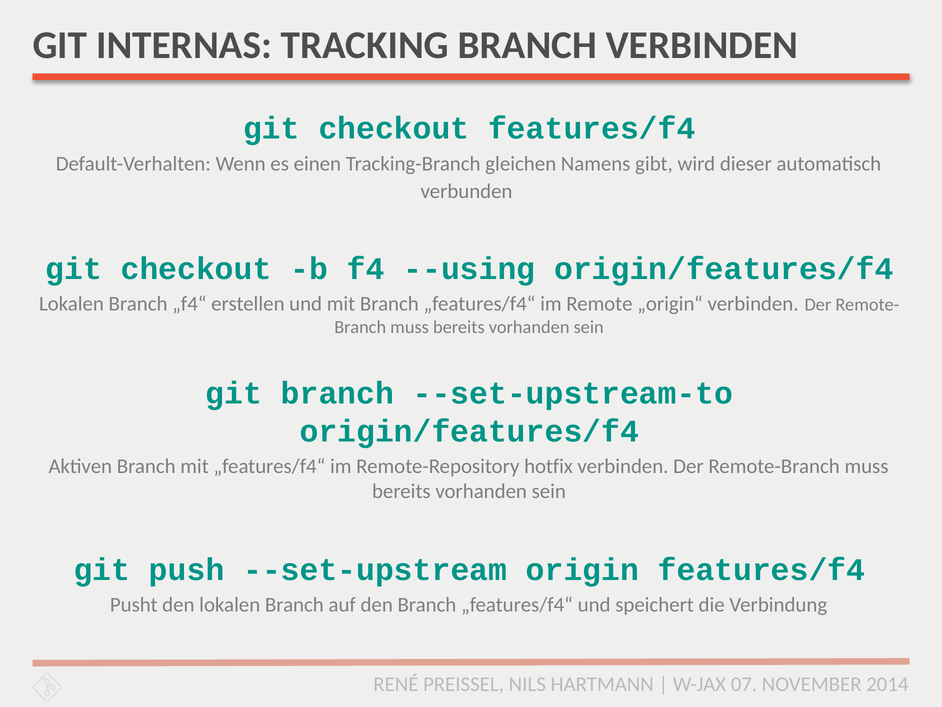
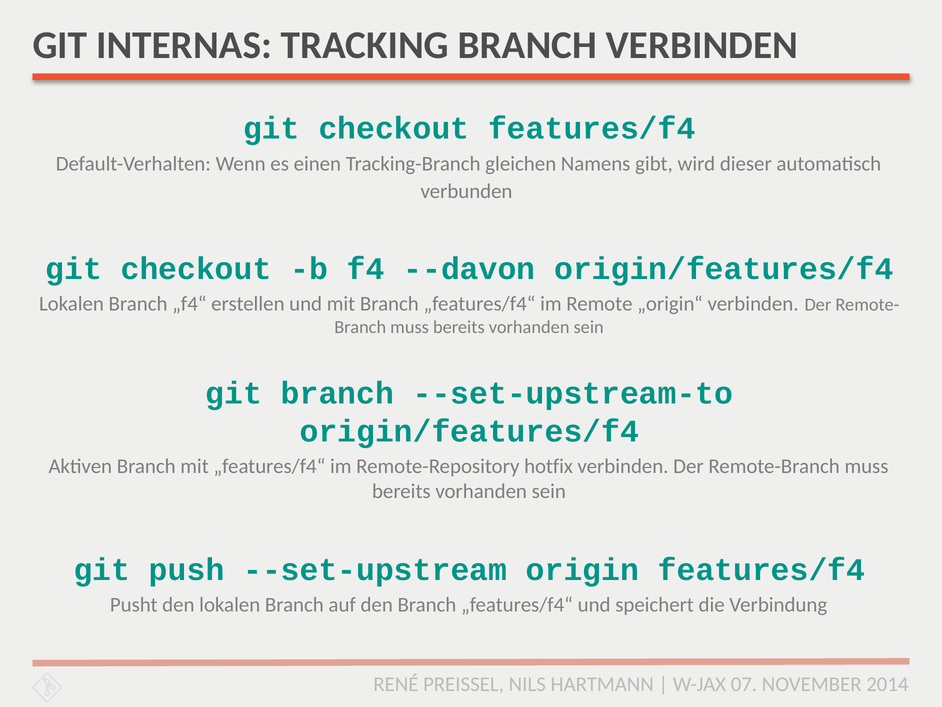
--using: --using -> --davon
